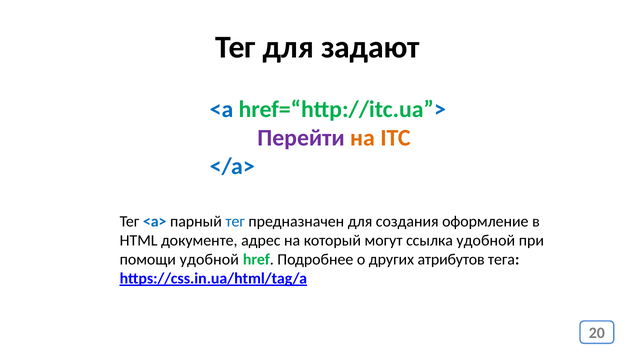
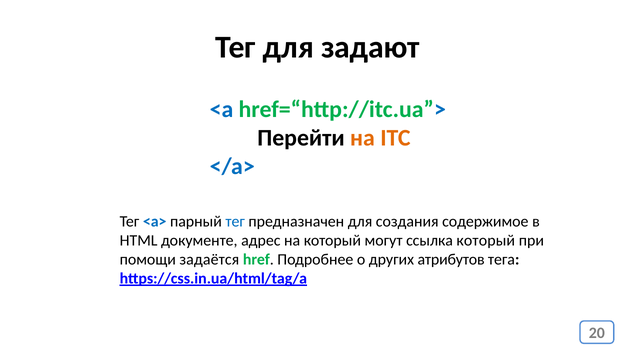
Перейти colour: purple -> black
оформление: оформление -> содержимое
ссылка удобной: удобной -> который
помощи удобной: удобной -> задаётся
